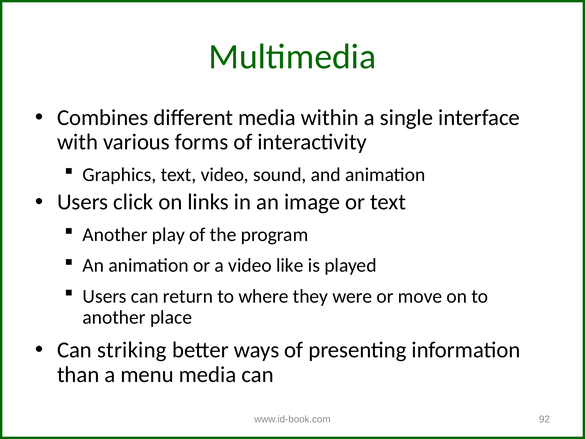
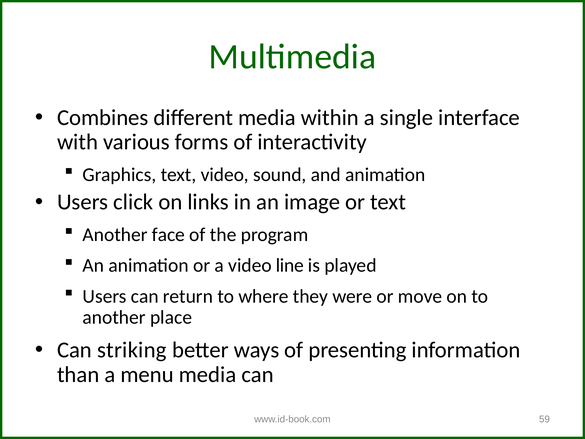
play: play -> face
like: like -> line
92: 92 -> 59
